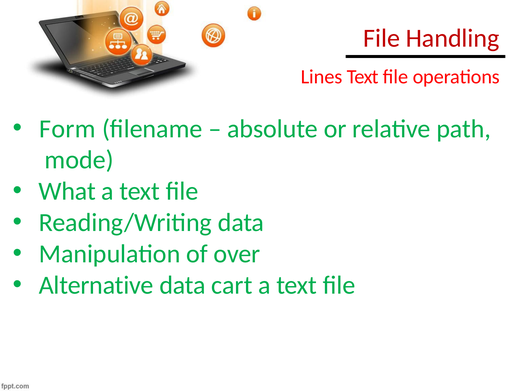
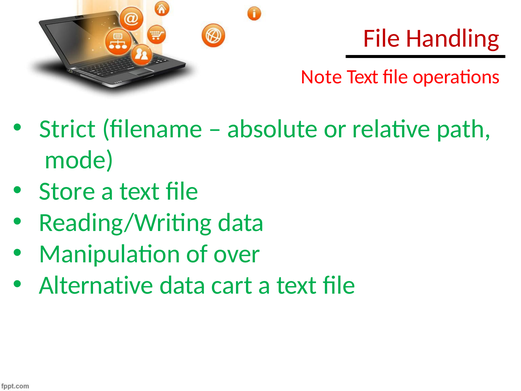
Lines: Lines -> Note
Form: Form -> Strict
What: What -> Store
